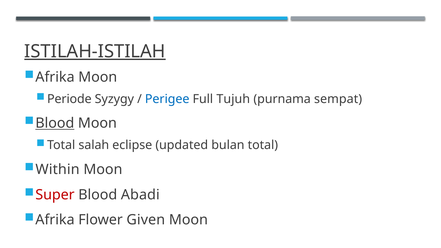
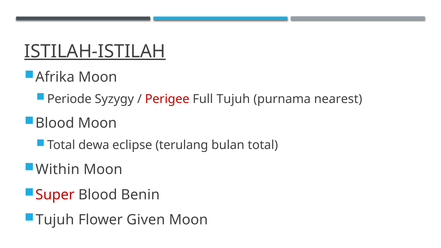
Perigee colour: blue -> red
sempat: sempat -> nearest
Blood at (55, 123) underline: present -> none
salah: salah -> dewa
updated: updated -> terulang
Abadi: Abadi -> Benin
Afrika at (55, 220): Afrika -> Tujuh
